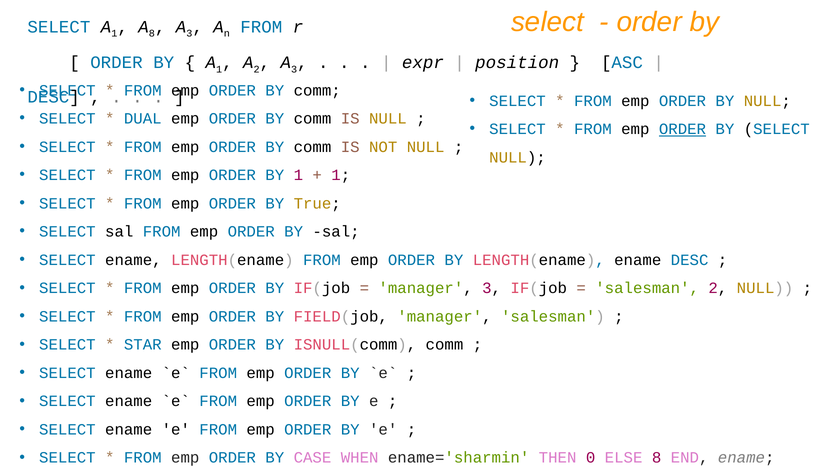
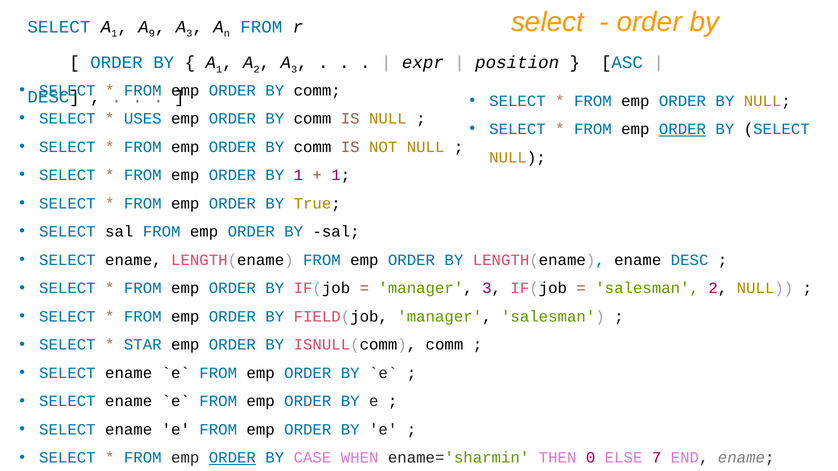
8 at (152, 34): 8 -> 9
DUAL: DUAL -> USES
ORDER at (232, 458) underline: none -> present
ELSE 8: 8 -> 7
